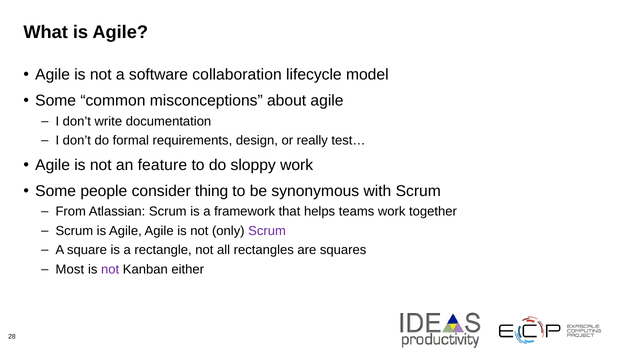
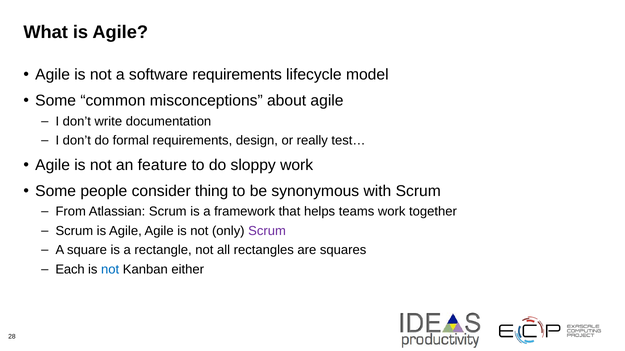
software collaboration: collaboration -> requirements
Most: Most -> Each
not at (110, 270) colour: purple -> blue
